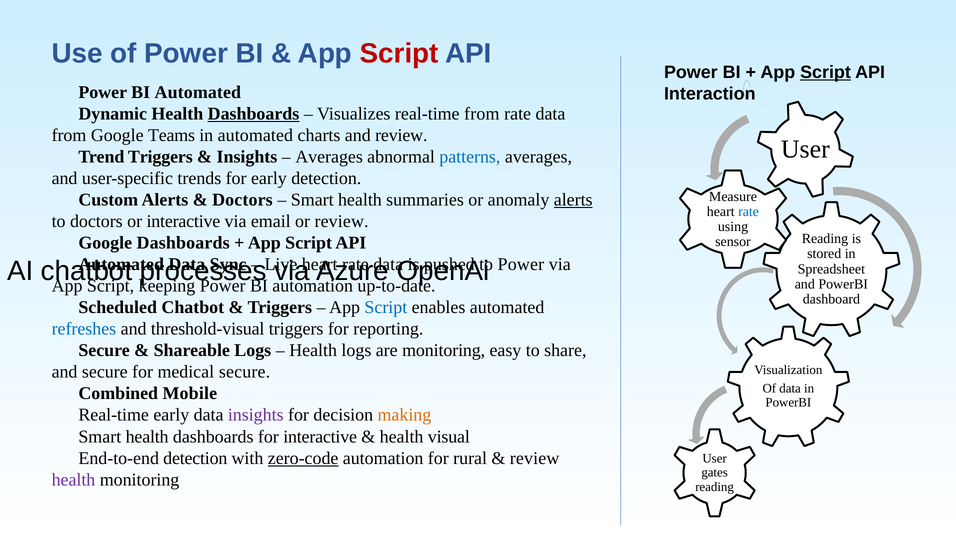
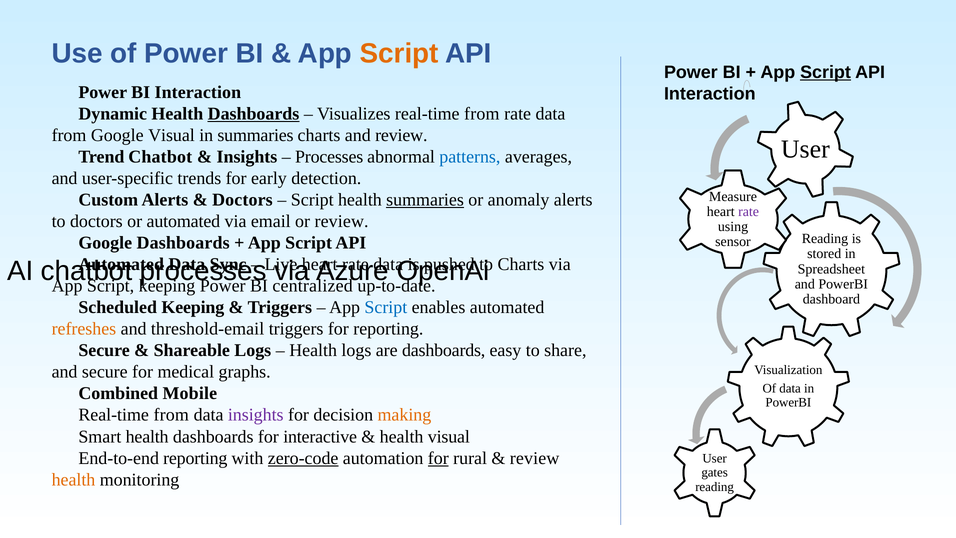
Script at (399, 54) colour: red -> orange
BI Automated: Automated -> Interaction
Google Teams: Teams -> Visual
in automated: automated -> summaries
Triggers at (160, 157): Triggers -> Chatbot
Averages at (329, 157): Averages -> Processes
Smart at (312, 200): Smart -> Script
summaries at (425, 200) underline: none -> present
alerts at (573, 200) underline: present -> none
rate at (749, 211) colour: blue -> purple
or interactive: interactive -> automated
Power at (521, 264): Power -> Charts
automation at (313, 286): automation -> centralized
Chatbot at (193, 307): Chatbot -> Keeping
refreshes colour: blue -> orange
threshold-visual: threshold-visual -> threshold-email
are monitoring: monitoring -> dashboards
medical secure: secure -> graphs
early at (171, 415): early -> from
End-to-end detection: detection -> reporting
for at (438, 458) underline: none -> present
health at (73, 479) colour: purple -> orange
